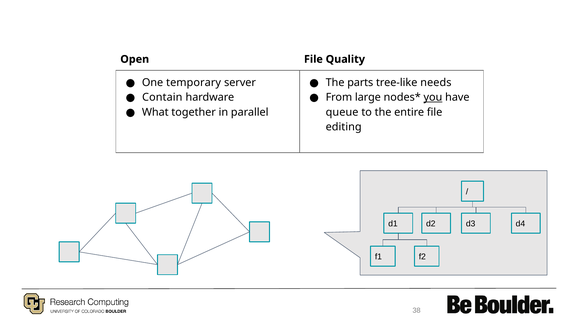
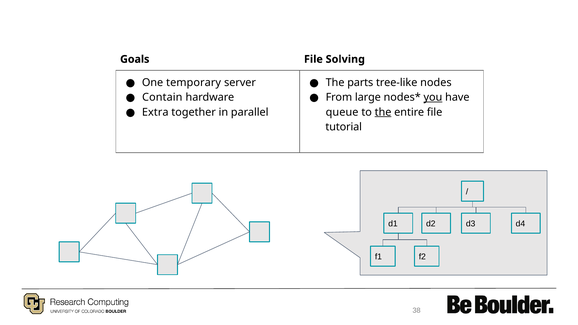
Open: Open -> Goals
Quality: Quality -> Solving
needs: needs -> nodes
What: What -> Extra
the at (383, 112) underline: none -> present
editing: editing -> tutorial
